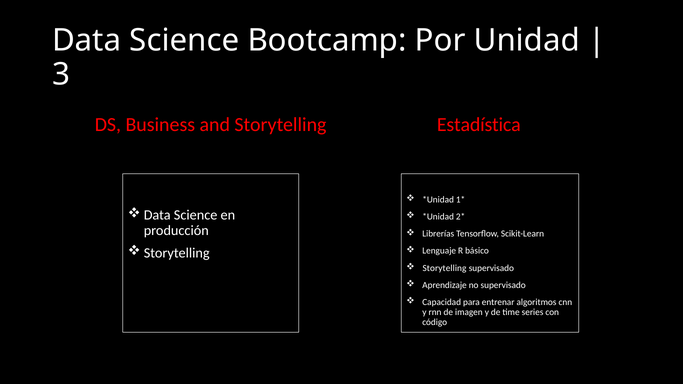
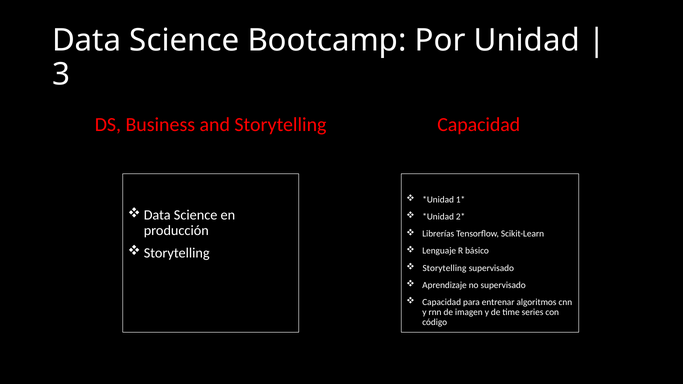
Storytelling Estadística: Estadística -> Capacidad
